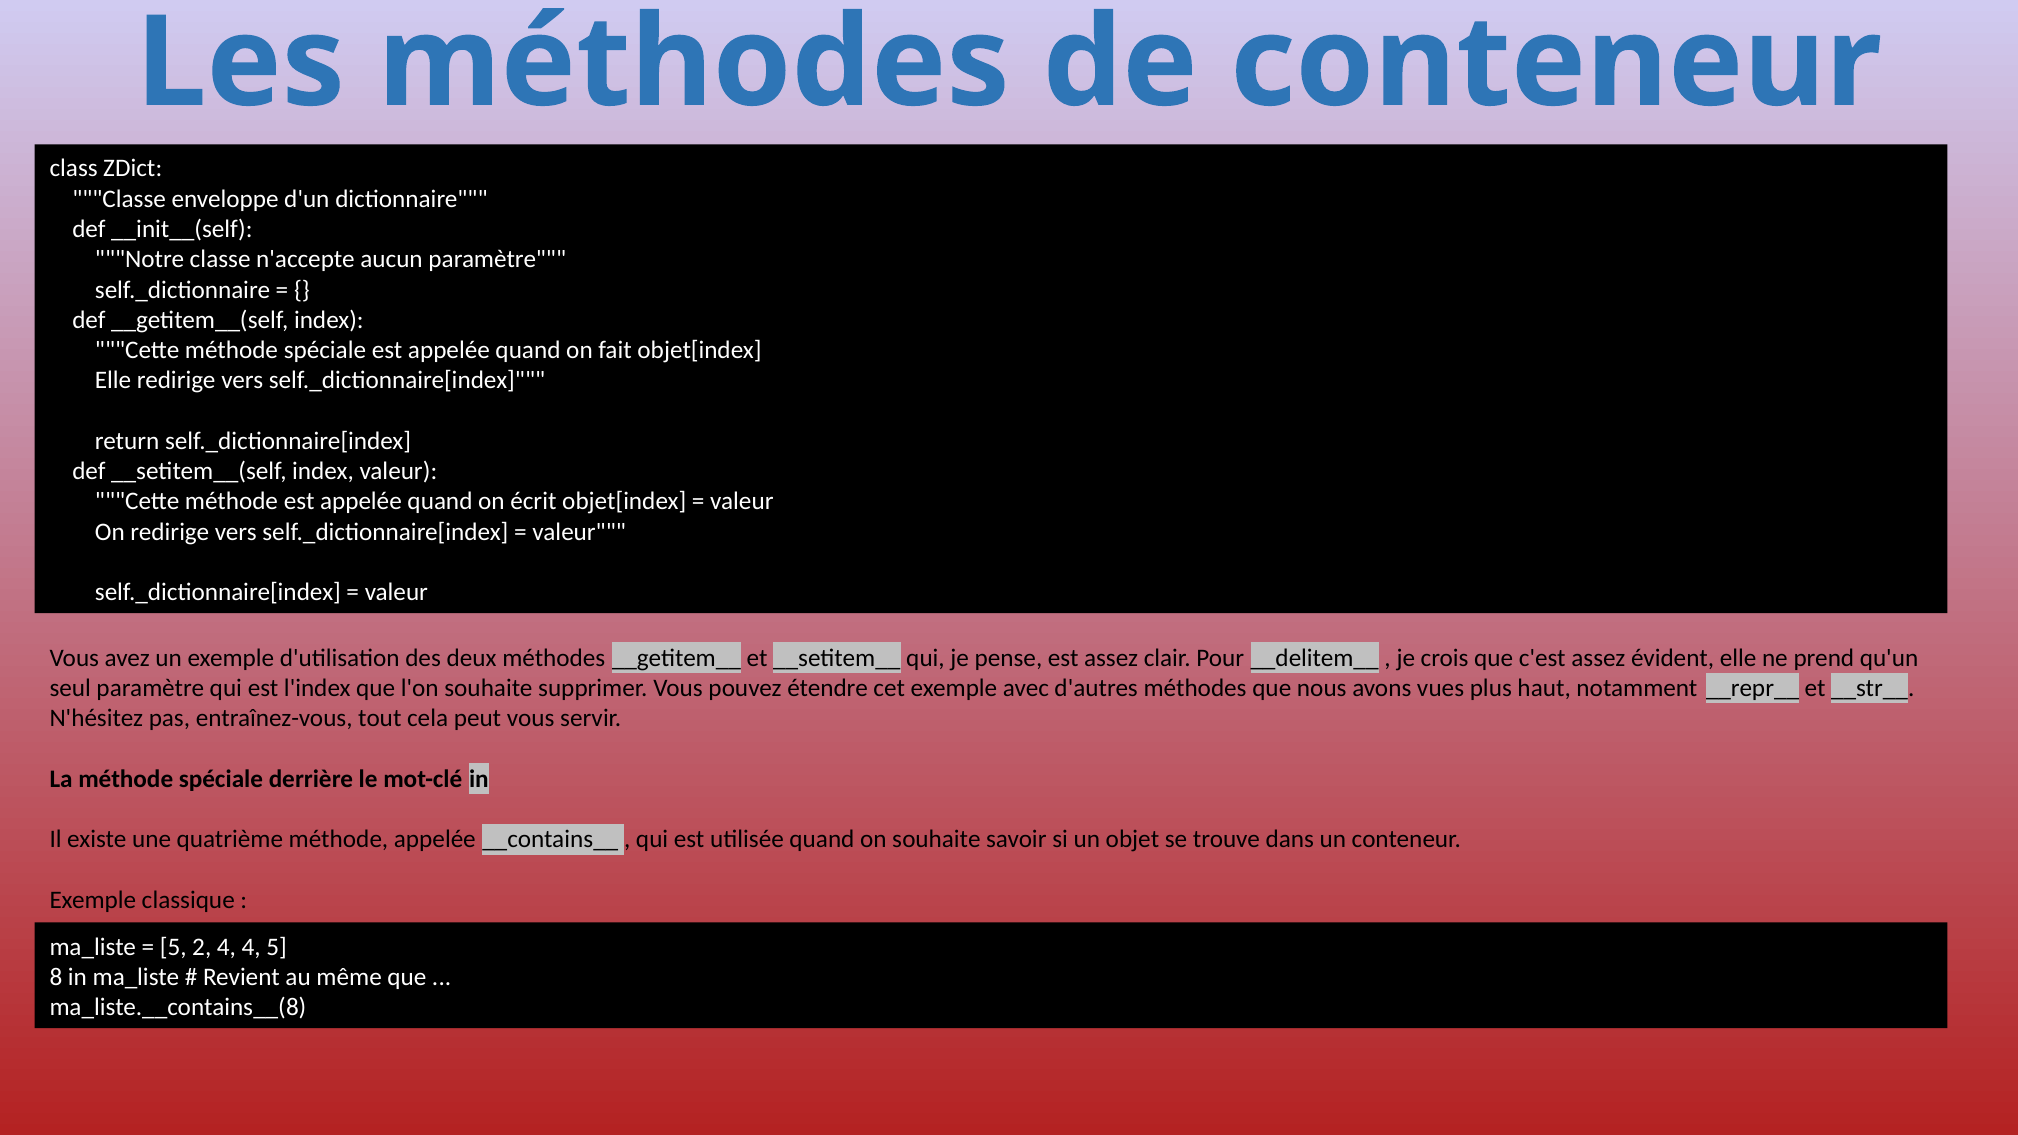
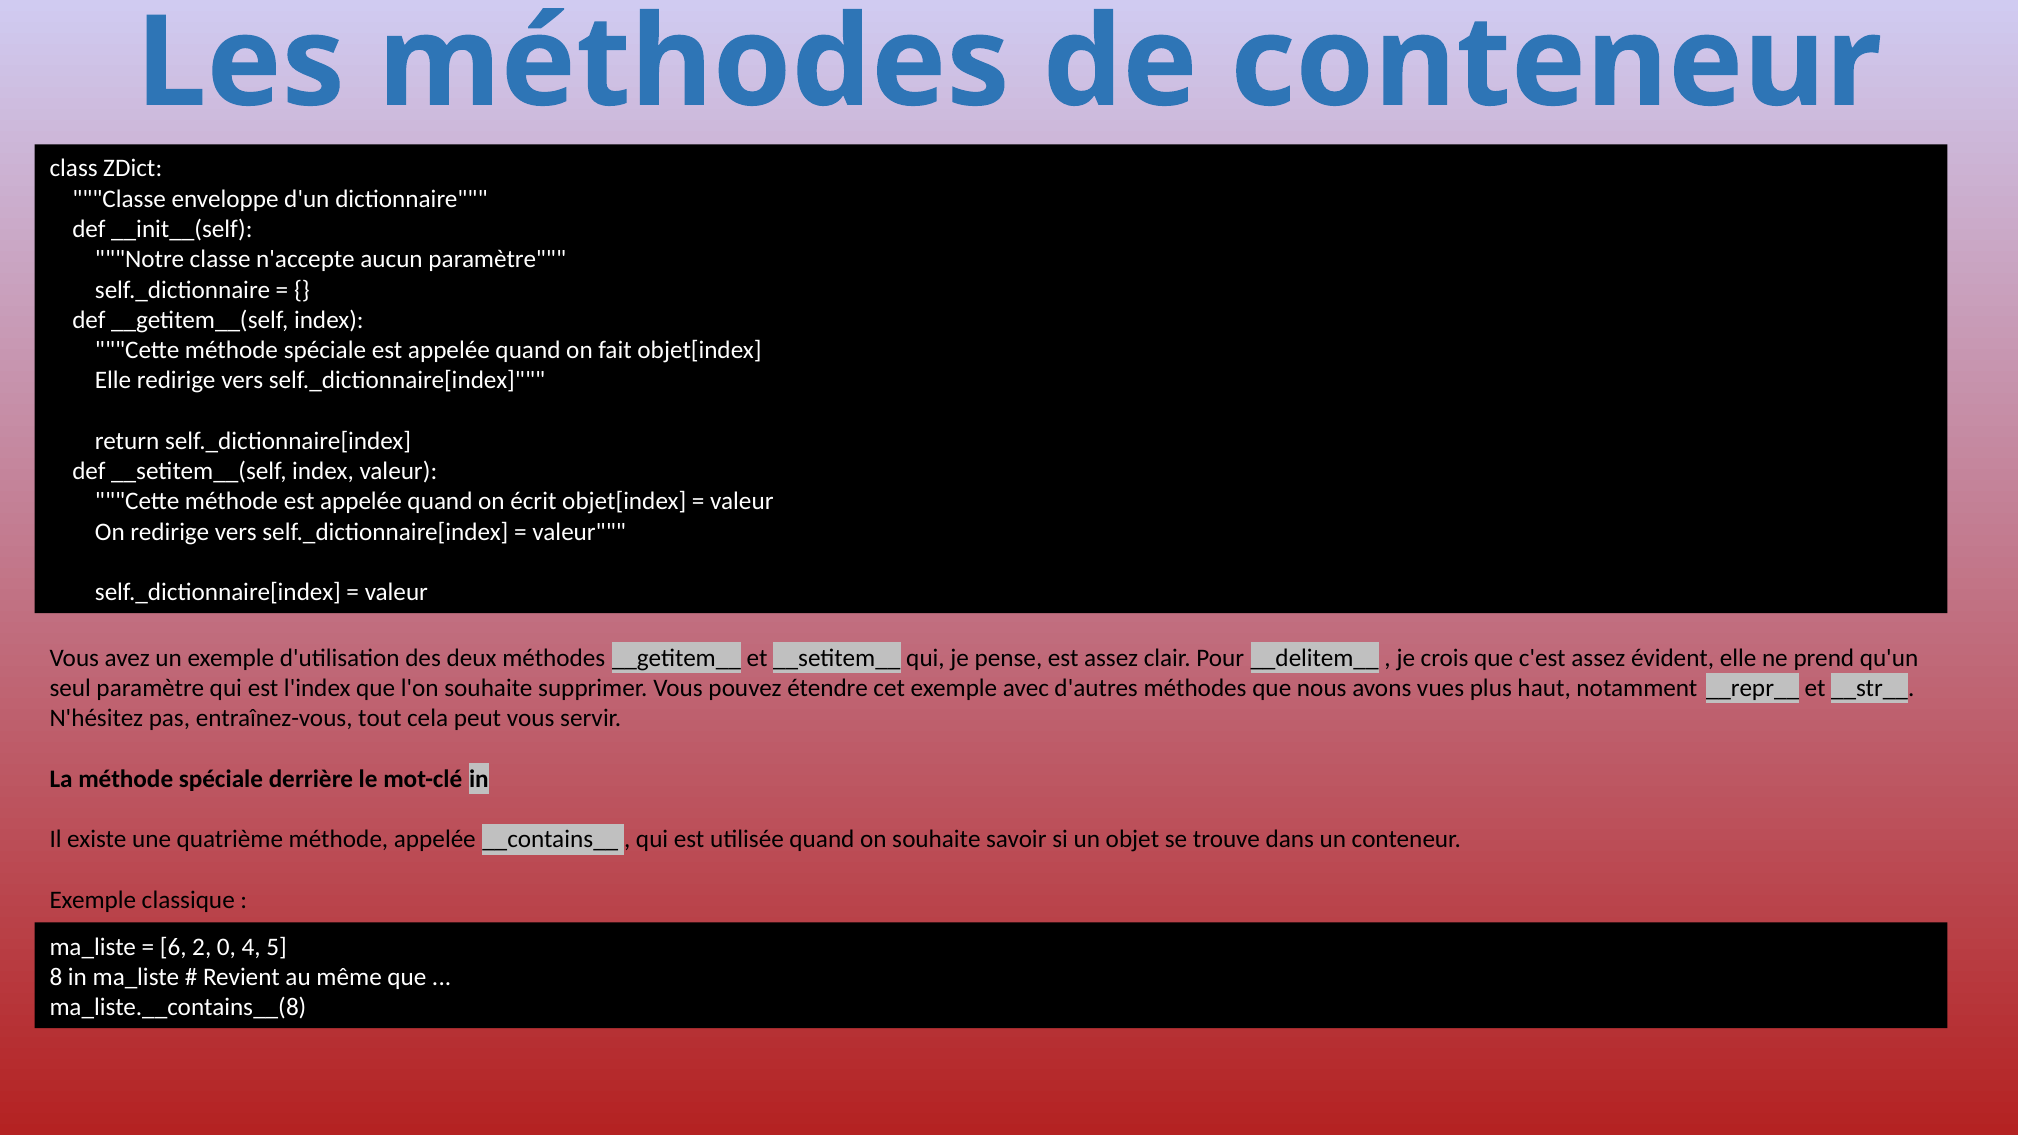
5 at (173, 947): 5 -> 6
2 4: 4 -> 0
